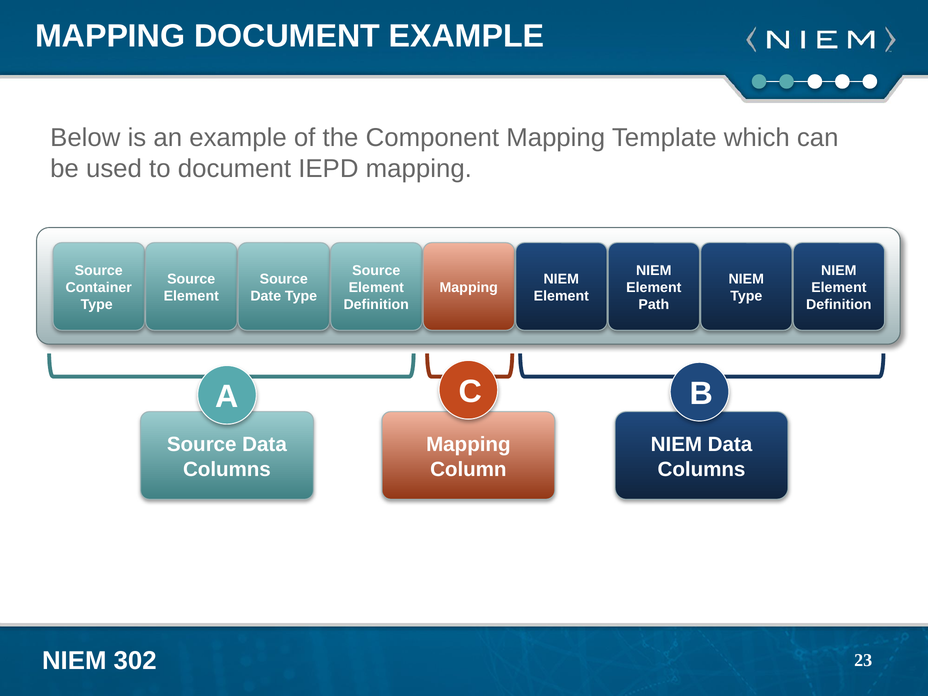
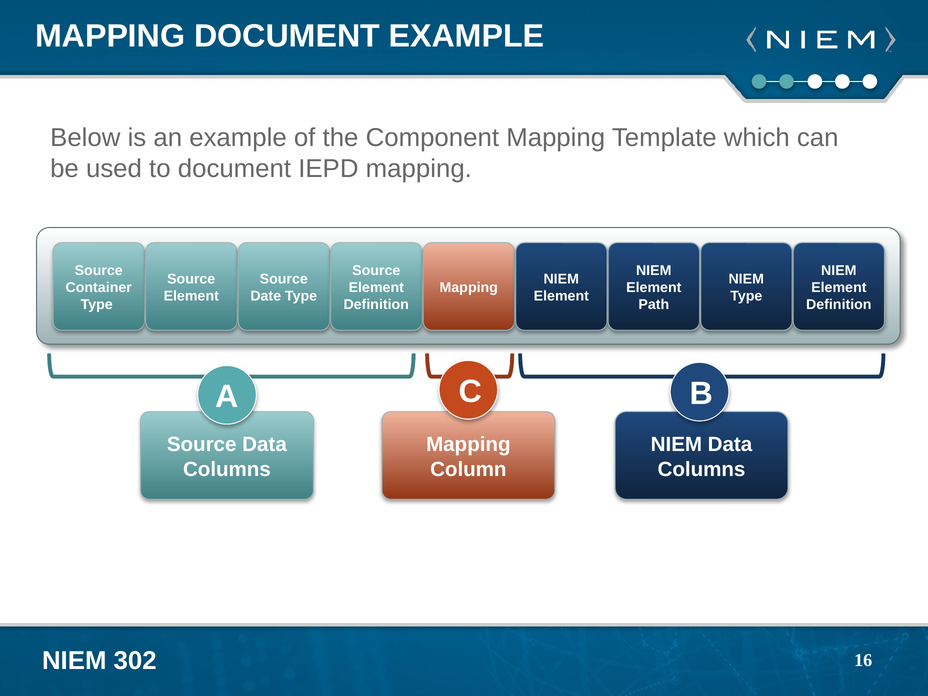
23: 23 -> 16
